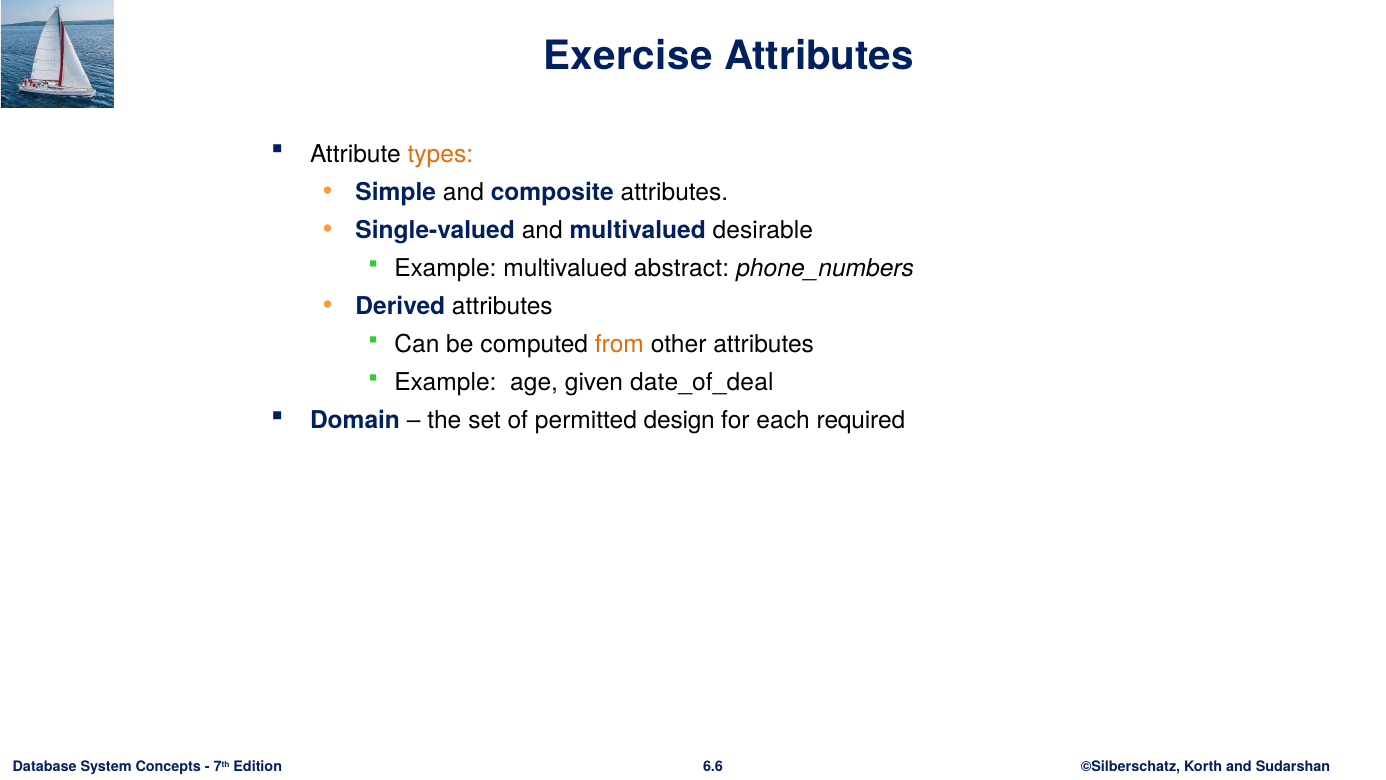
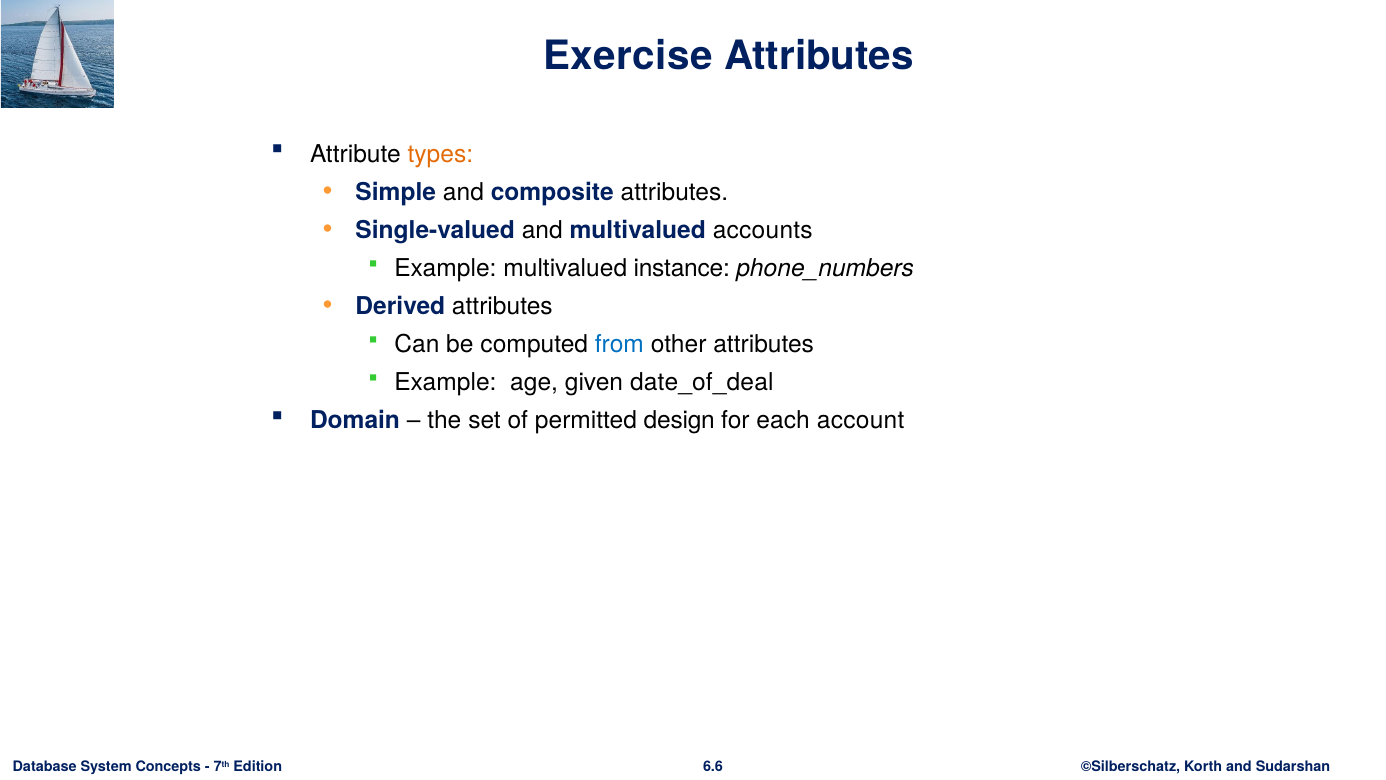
desirable: desirable -> accounts
abstract: abstract -> instance
from colour: orange -> blue
required: required -> account
